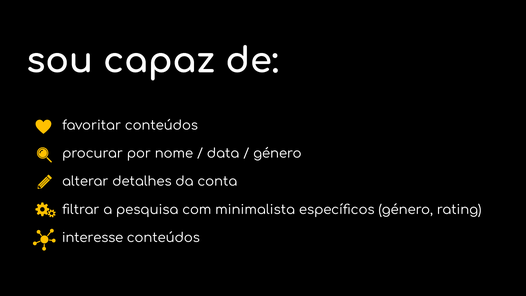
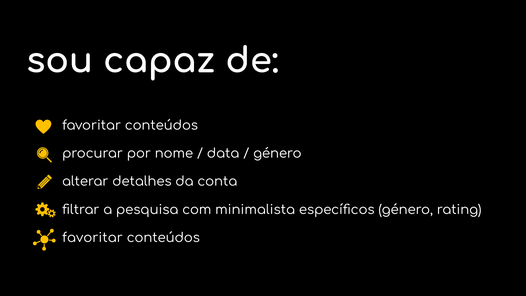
interesse at (93, 238): interesse -> favoritar
